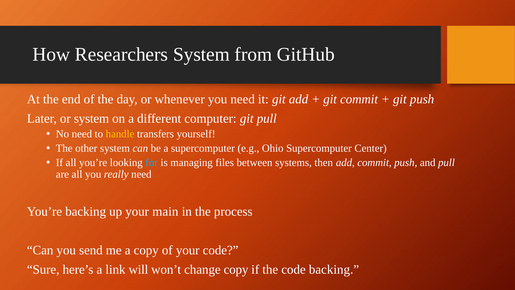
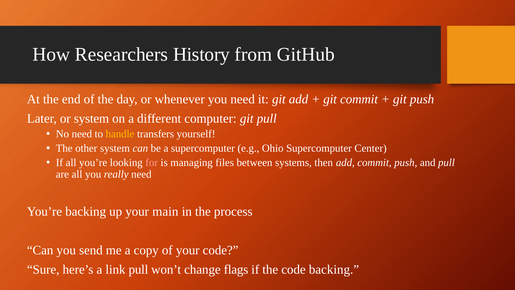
Researchers System: System -> History
for colour: light blue -> pink
link will: will -> pull
change copy: copy -> flags
